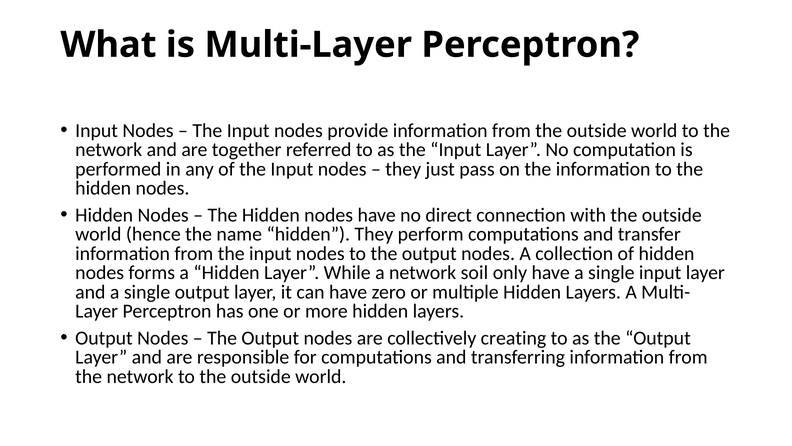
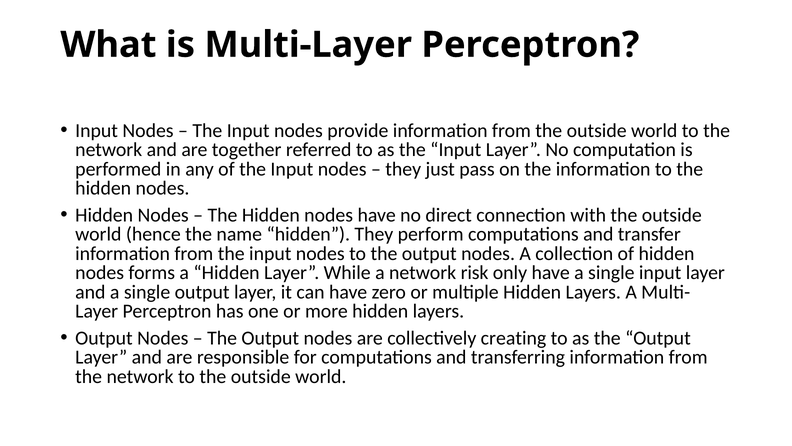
soil: soil -> risk
